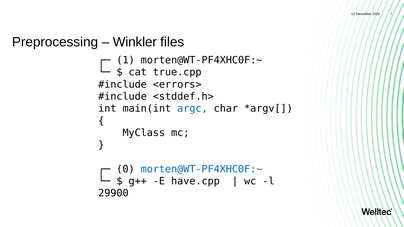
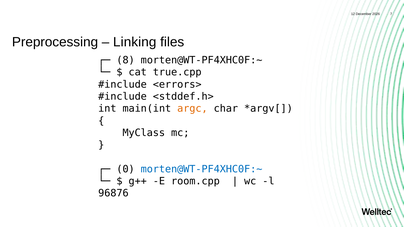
Winkler: Winkler -> Linking
1: 1 -> 8
argc colour: blue -> orange
have.cpp: have.cpp -> room.cpp
29900: 29900 -> 96876
